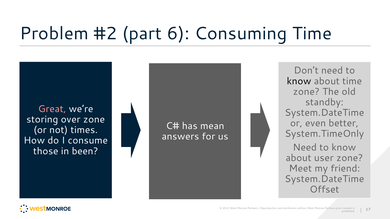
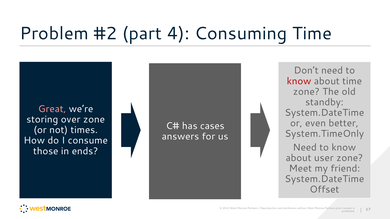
6: 6 -> 4
know at (299, 81) colour: black -> red
mean: mean -> cases
been: been -> ends
